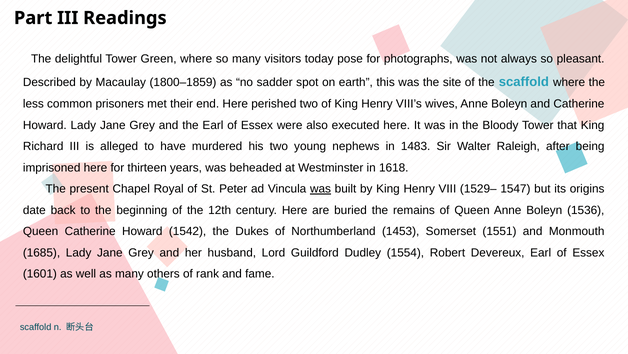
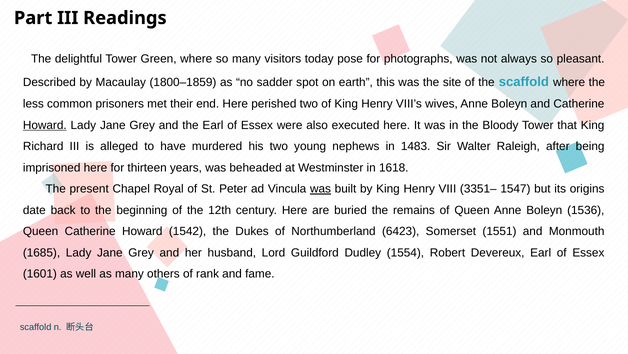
Howard at (45, 125) underline: none -> present
1529–: 1529– -> 3351–
1453: 1453 -> 6423
